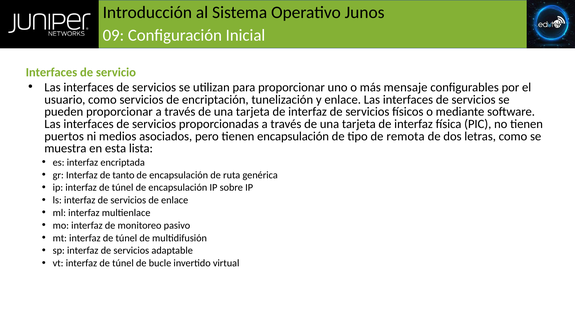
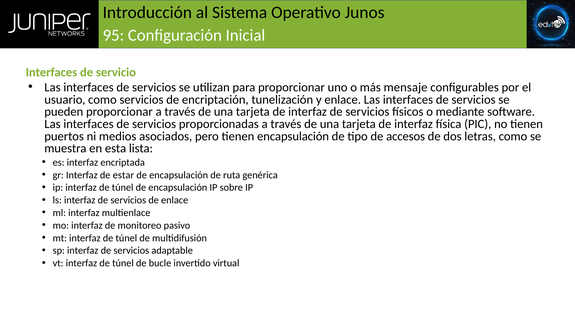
09: 09 -> 95
remota: remota -> accesos
tanto: tanto -> estar
